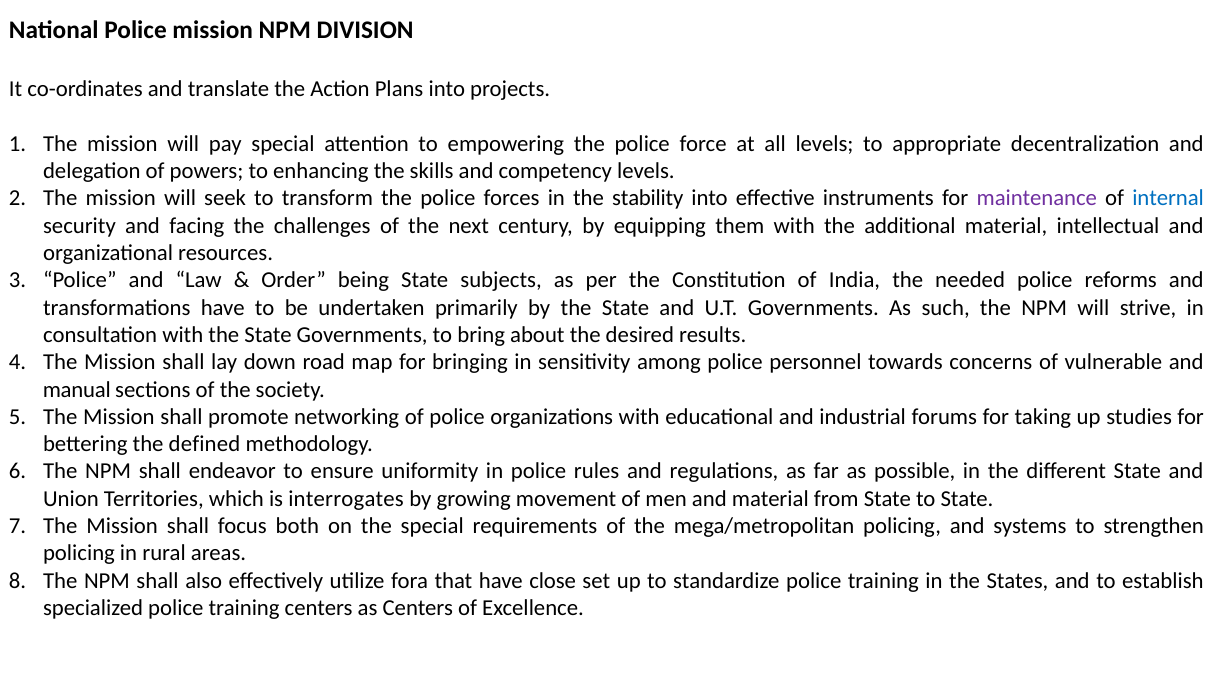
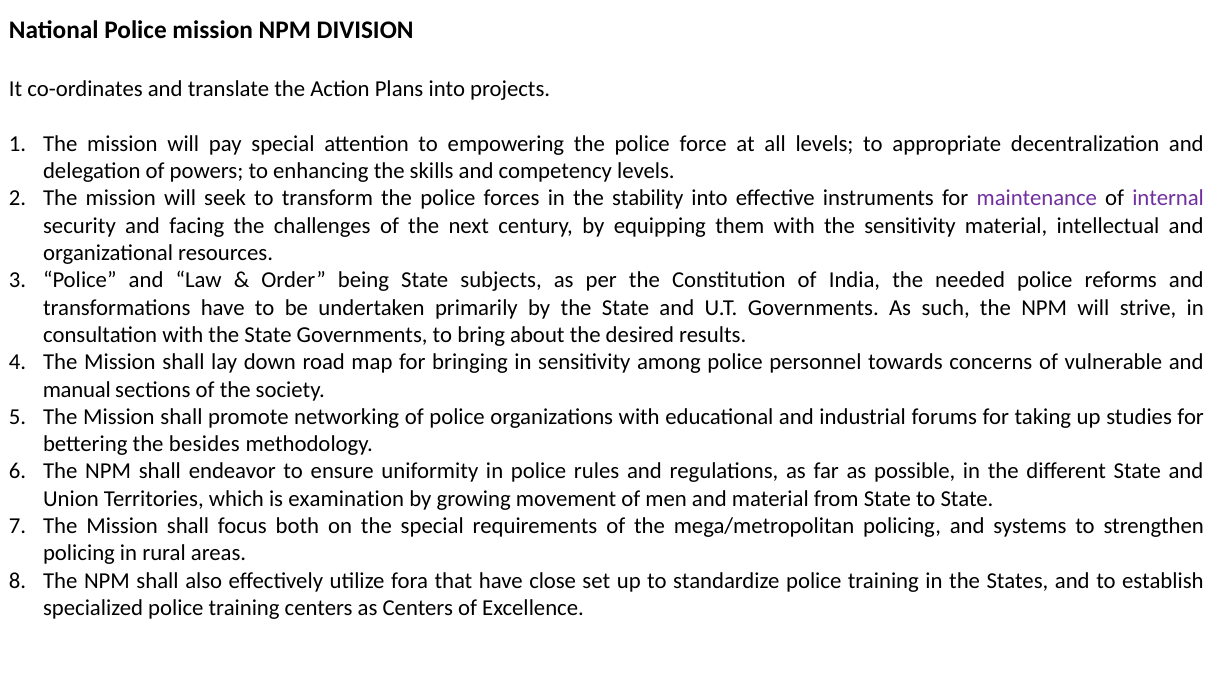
internal colour: blue -> purple
the additional: additional -> sensitivity
defined: defined -> besides
interrogates: interrogates -> examination
